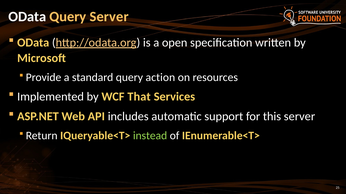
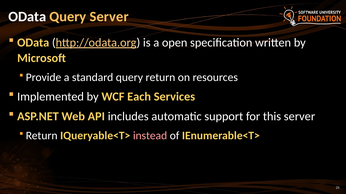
query action: action -> return
That: That -> Each
instead colour: light green -> pink
